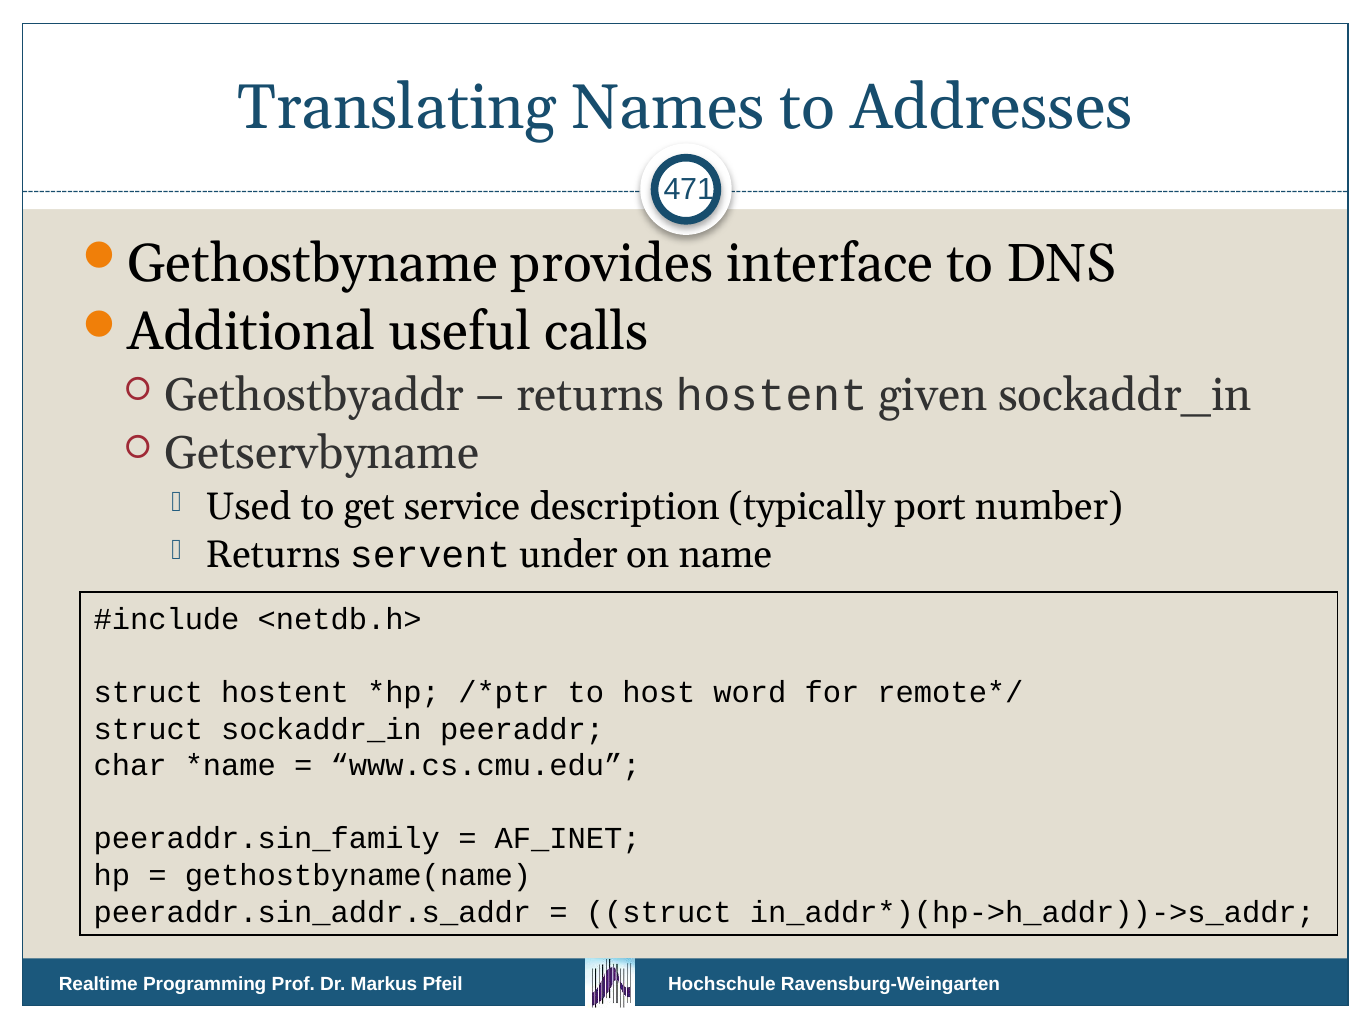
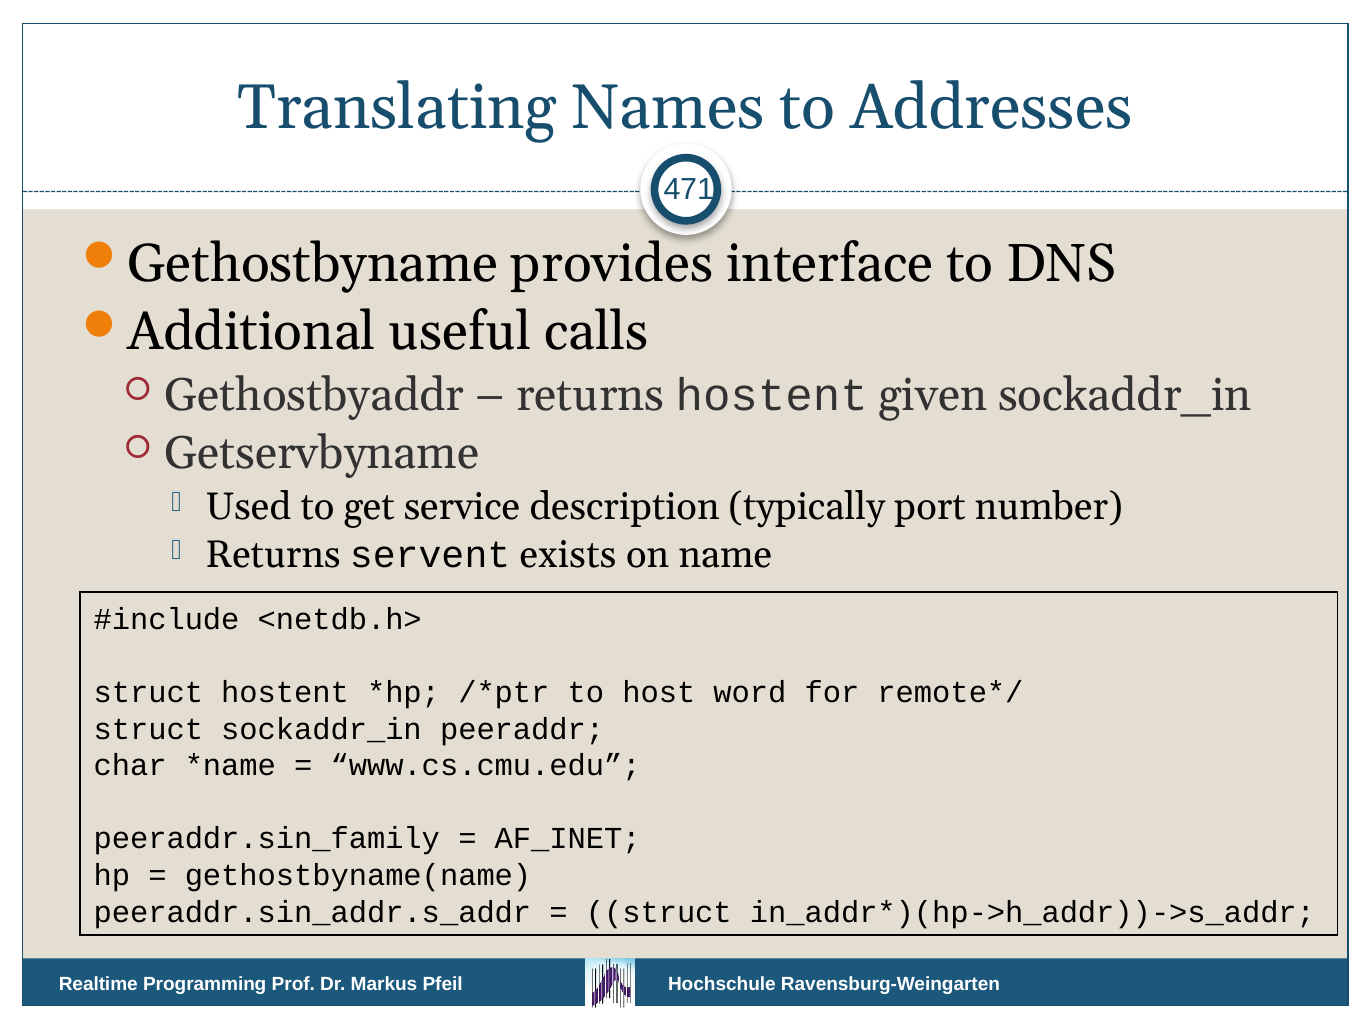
under: under -> exists
